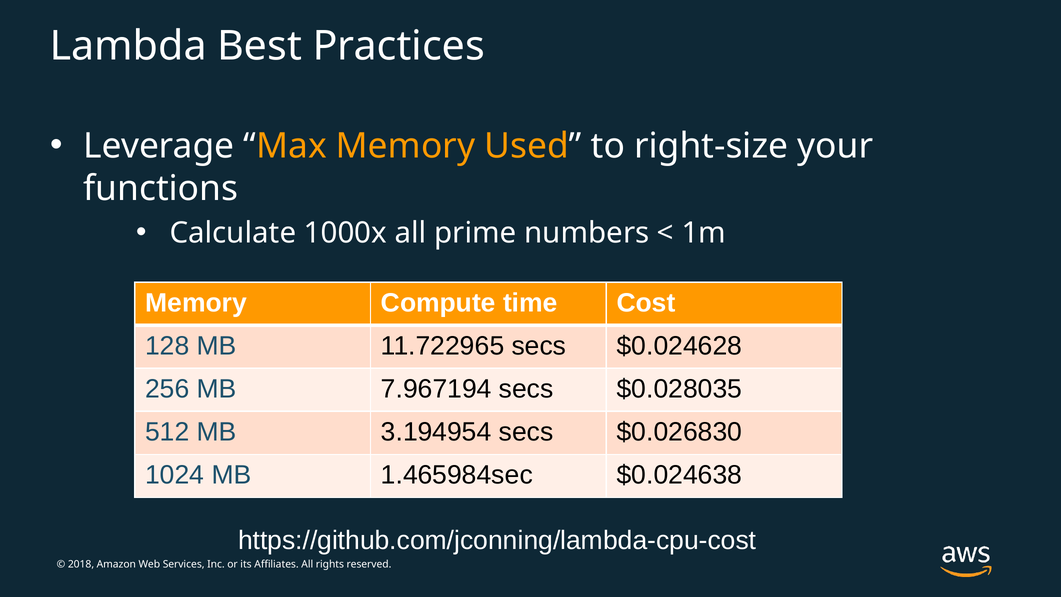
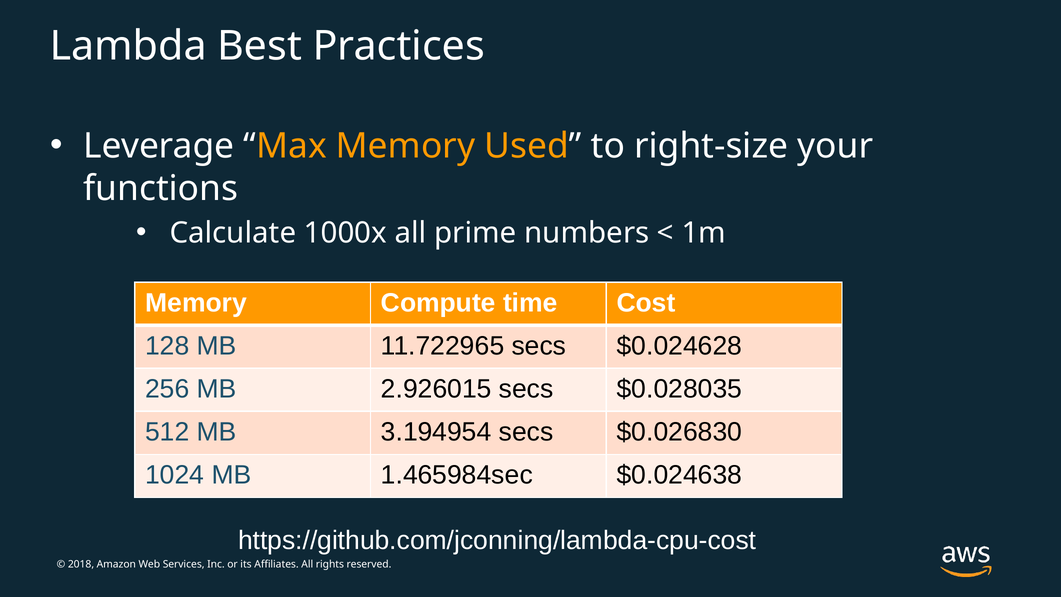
7.967194: 7.967194 -> 2.926015
